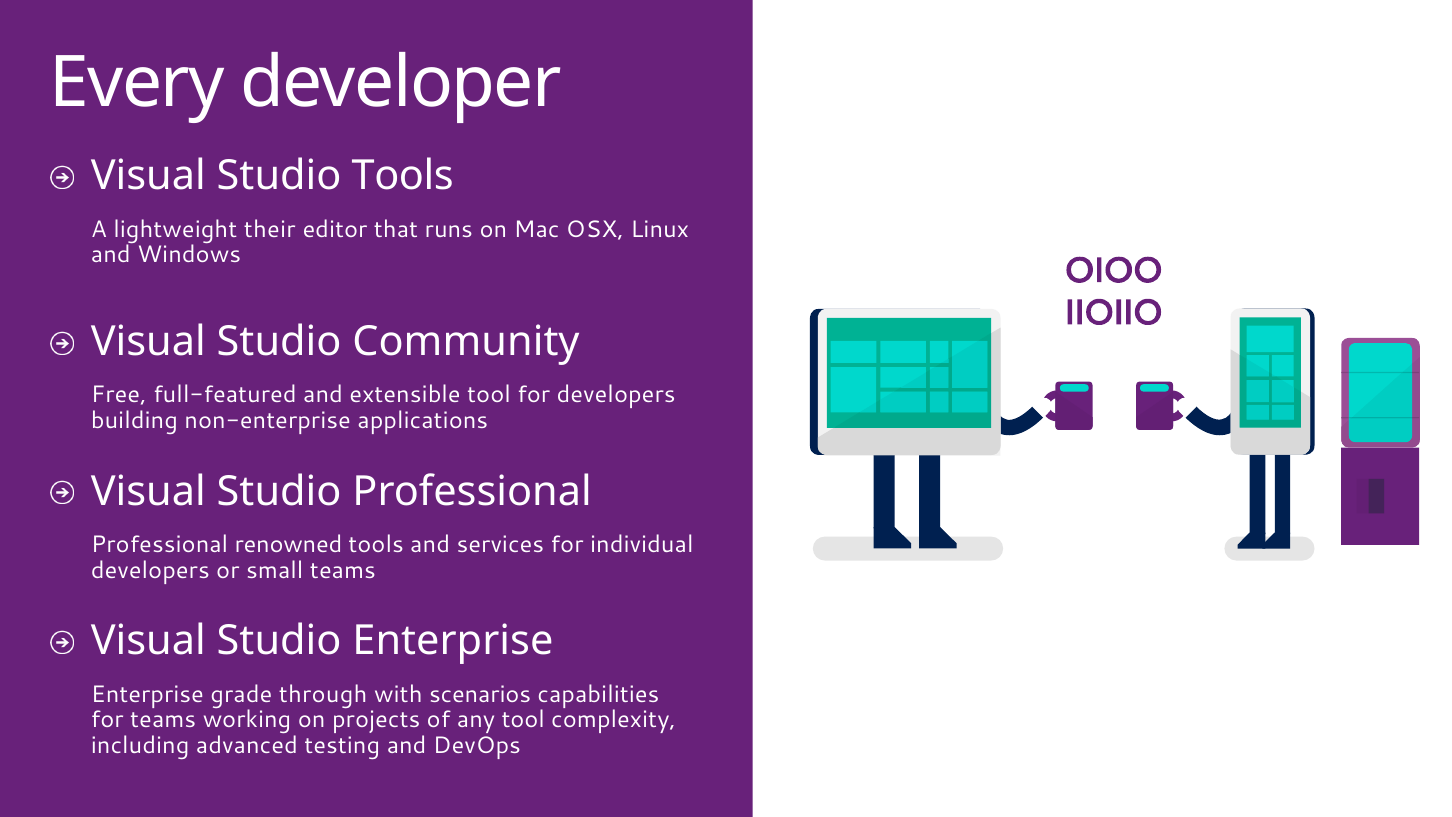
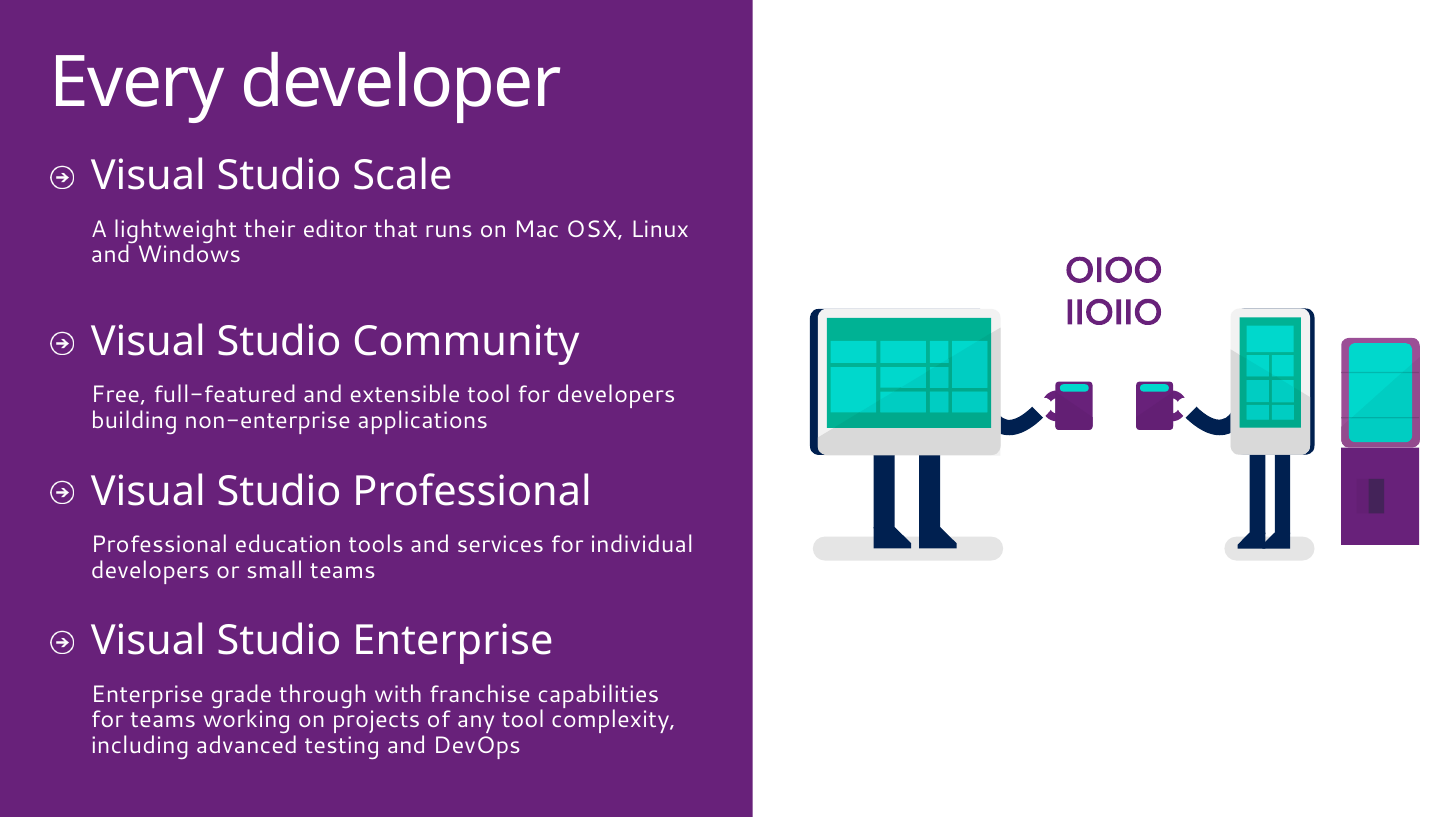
Studio Tools: Tools -> Scale
renowned: renowned -> education
scenarios: scenarios -> franchise
